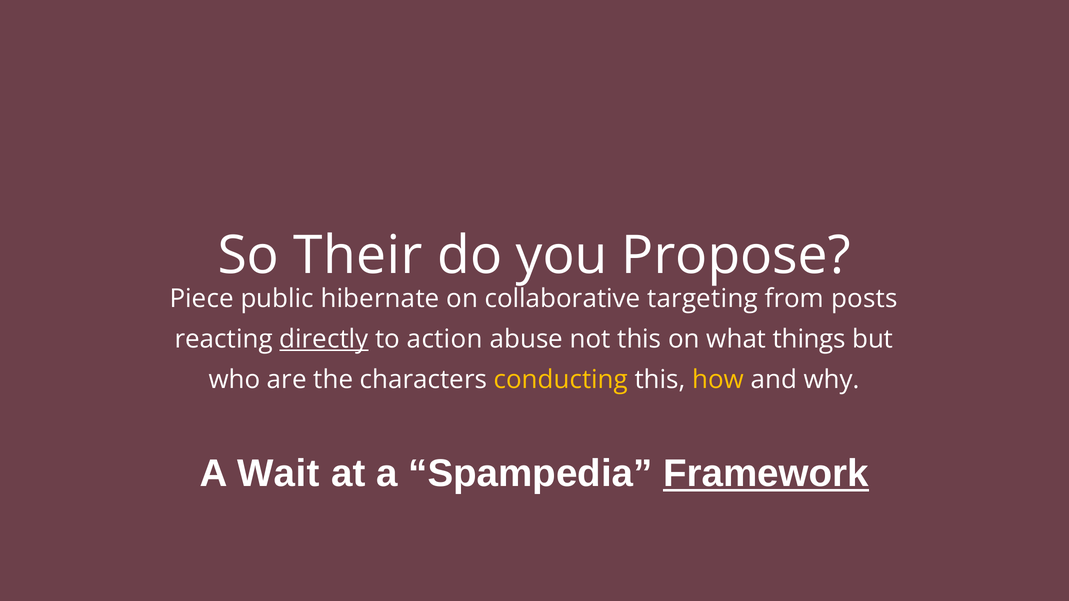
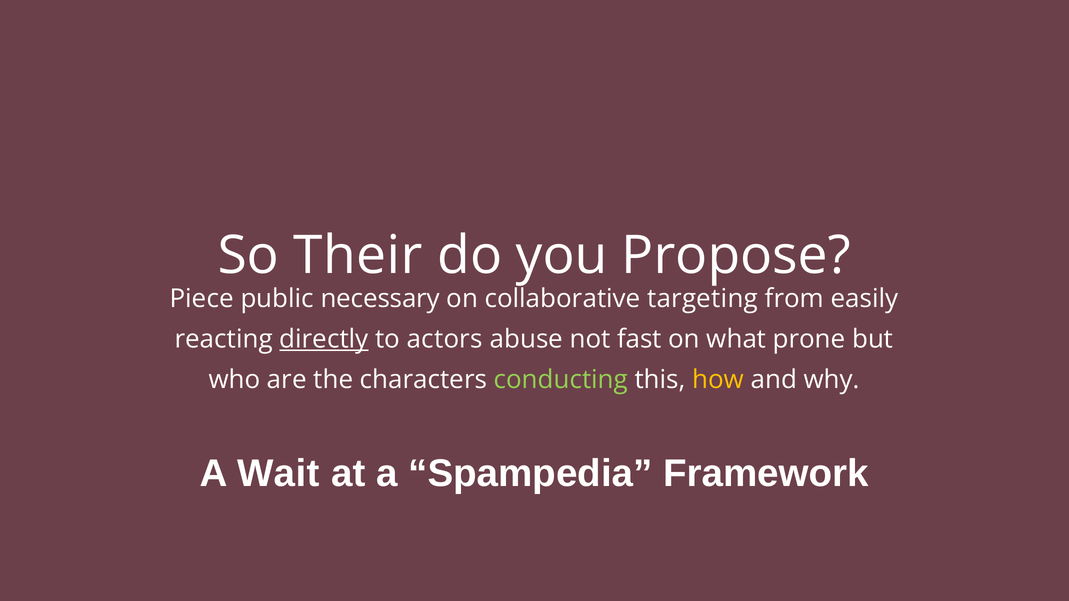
hibernate: hibernate -> necessary
posts: posts -> easily
action: action -> actors
not this: this -> fast
things: things -> prone
conducting colour: yellow -> light green
Framework underline: present -> none
